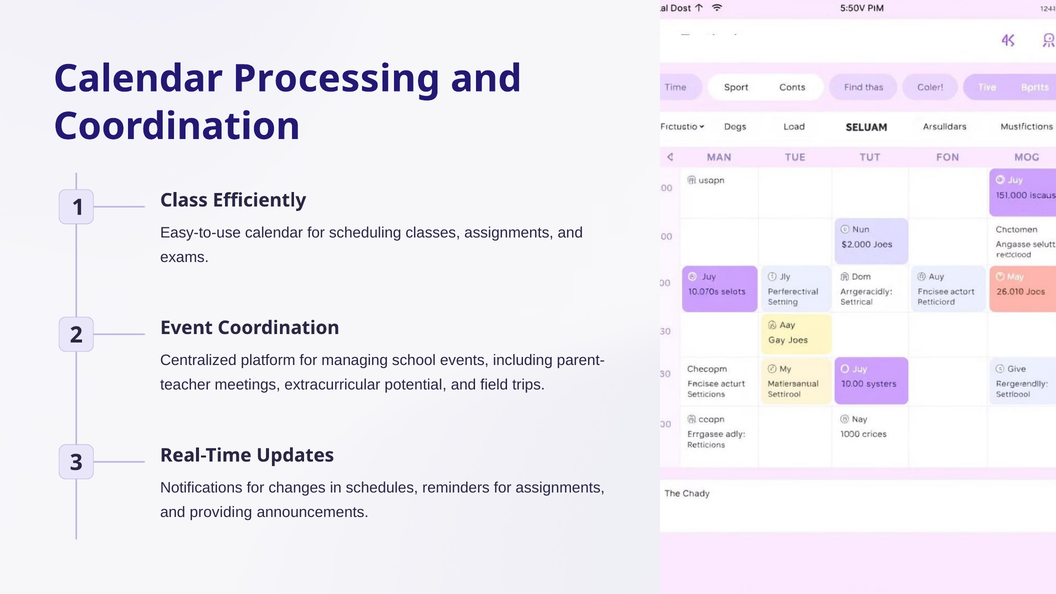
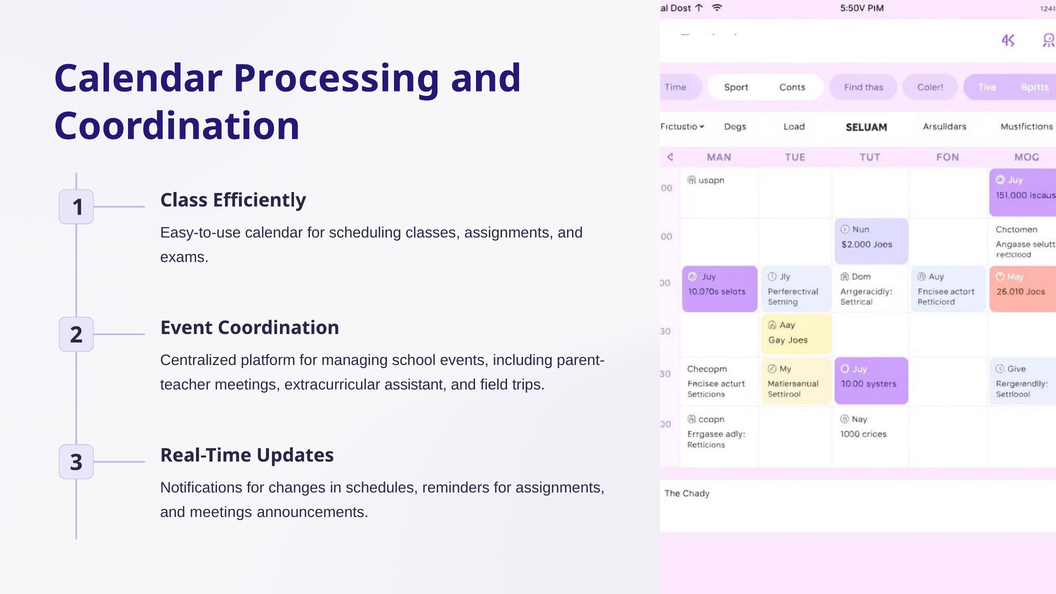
potential: potential -> assistant
and providing: providing -> meetings
